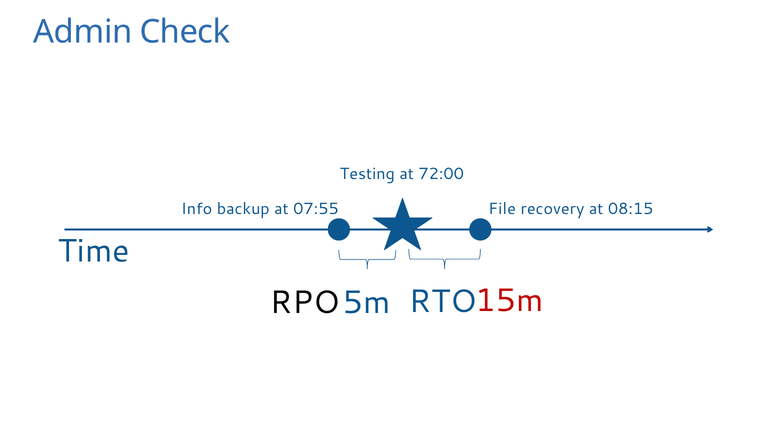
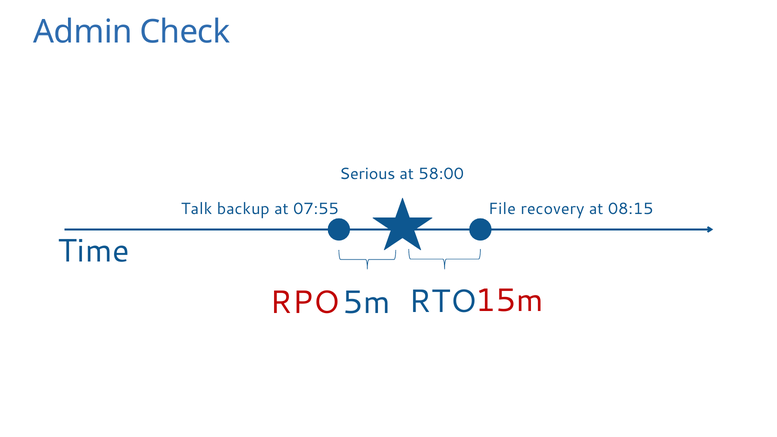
Testing: Testing -> Serious
72:00: 72:00 -> 58:00
Info: Info -> Talk
RPO colour: black -> red
